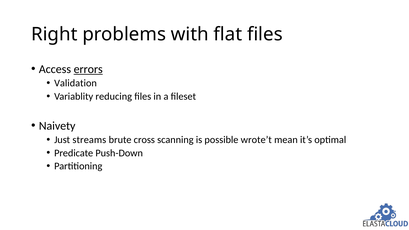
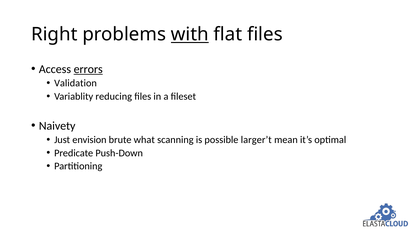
with underline: none -> present
streams: streams -> envision
cross: cross -> what
wrote’t: wrote’t -> larger’t
